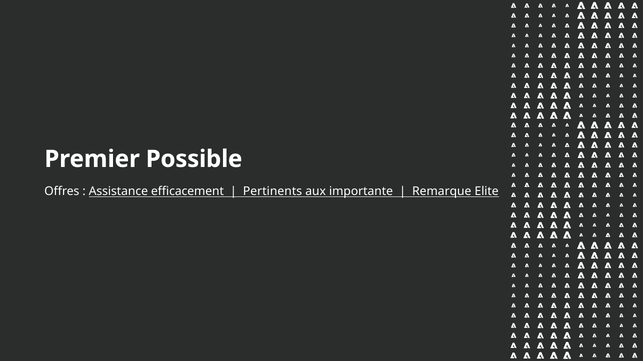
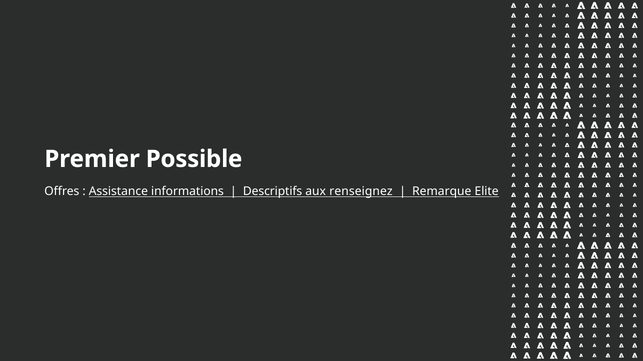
efficacement: efficacement -> informations
Pertinents: Pertinents -> Descriptifs
importante: importante -> renseignez
